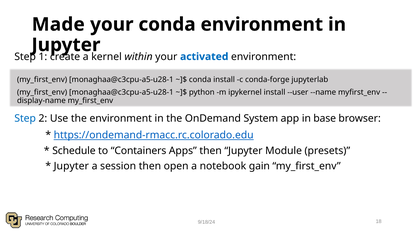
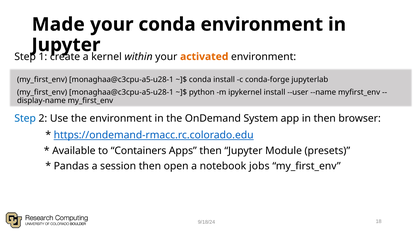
activated colour: blue -> orange
in base: base -> then
Schedule: Schedule -> Available
Jupyter at (71, 166): Jupyter -> Pandas
gain: gain -> jobs
